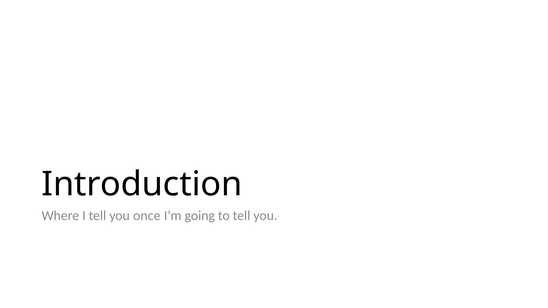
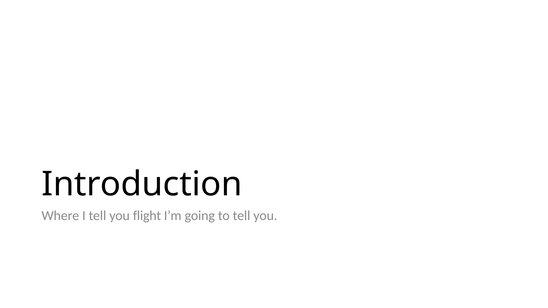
once: once -> flight
